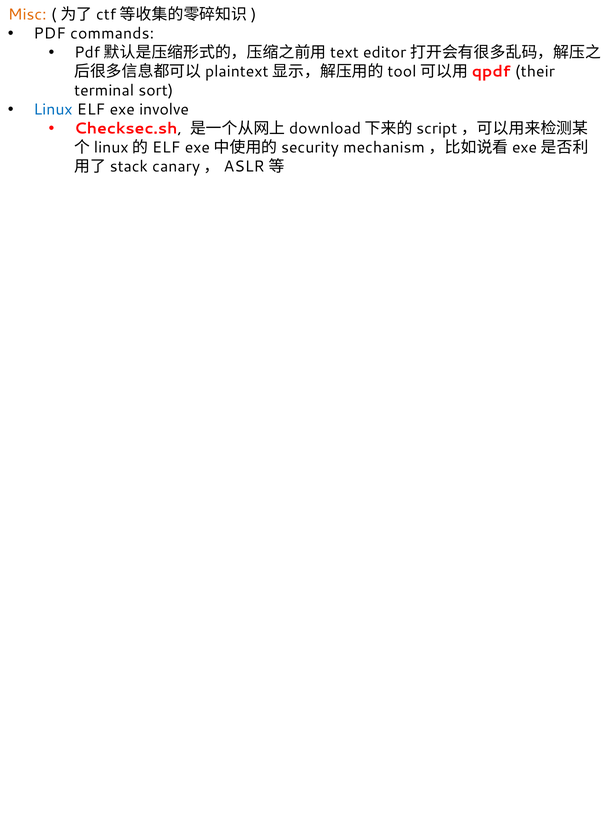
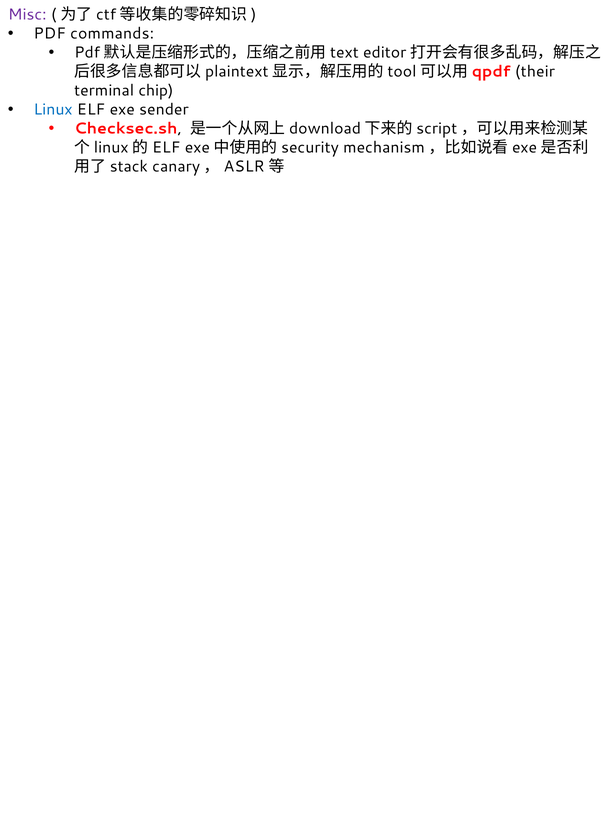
Misc colour: orange -> purple
sort: sort -> chip
involve: involve -> sender
